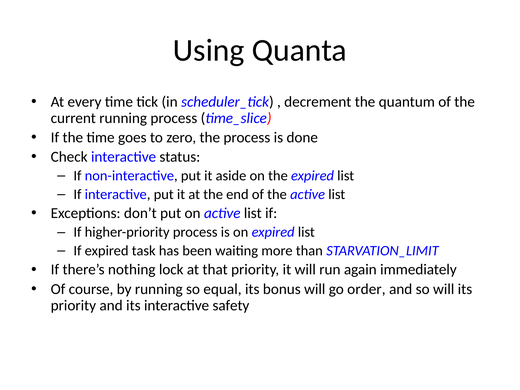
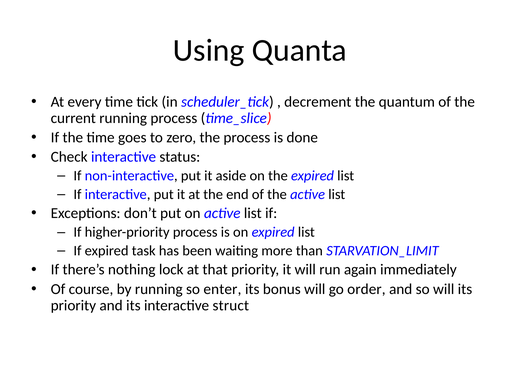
equal: equal -> enter
safety: safety -> struct
